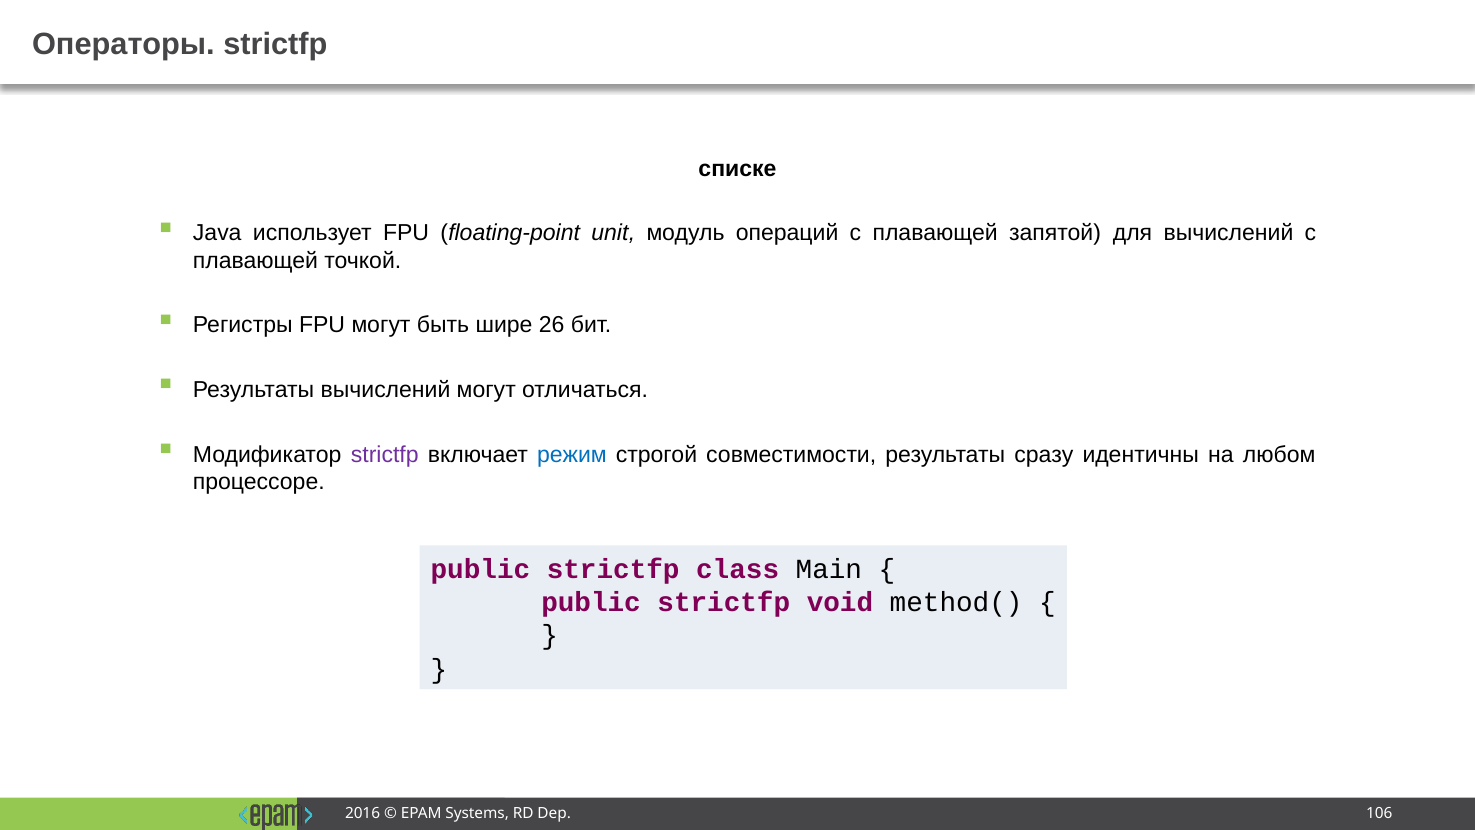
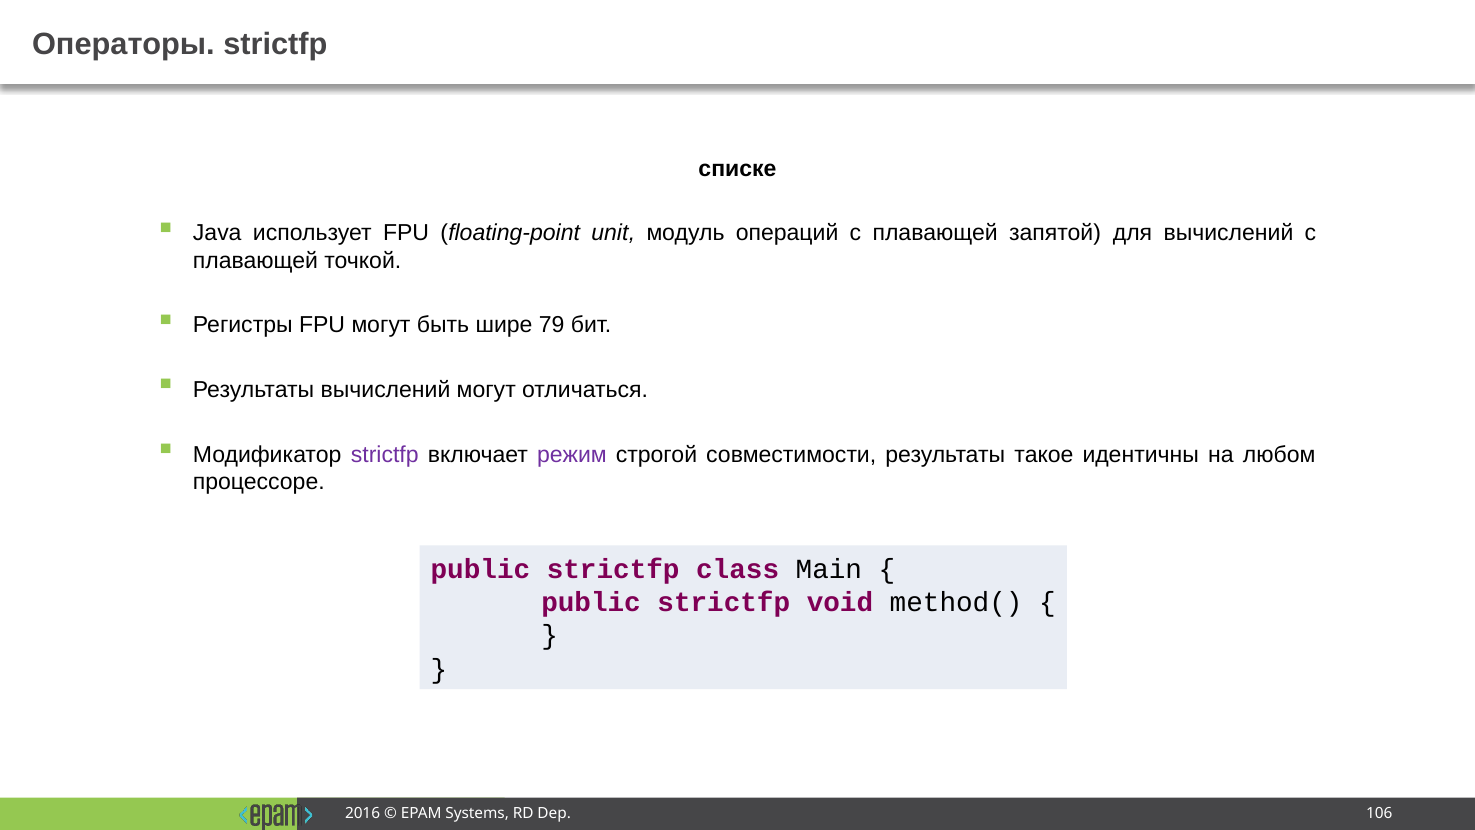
26: 26 -> 79
режим colour: blue -> purple
сразу: сразу -> такое
